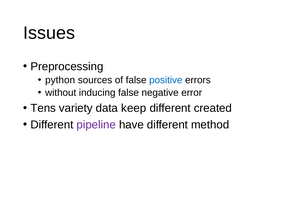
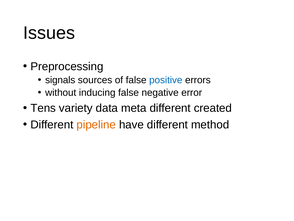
python: python -> signals
keep: keep -> meta
pipeline colour: purple -> orange
